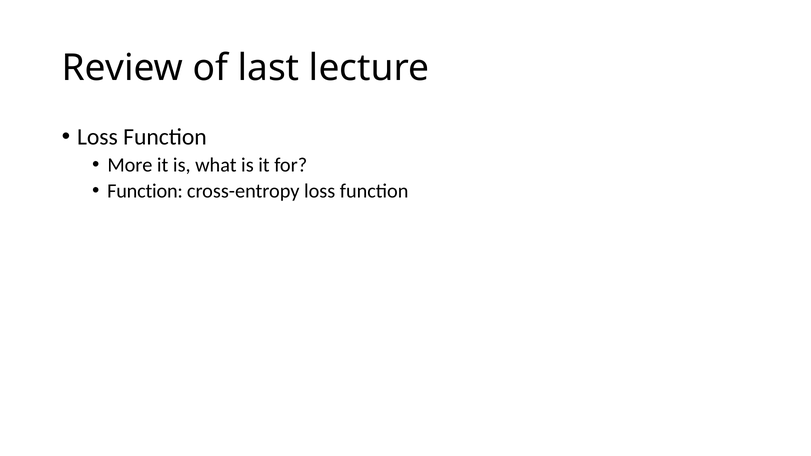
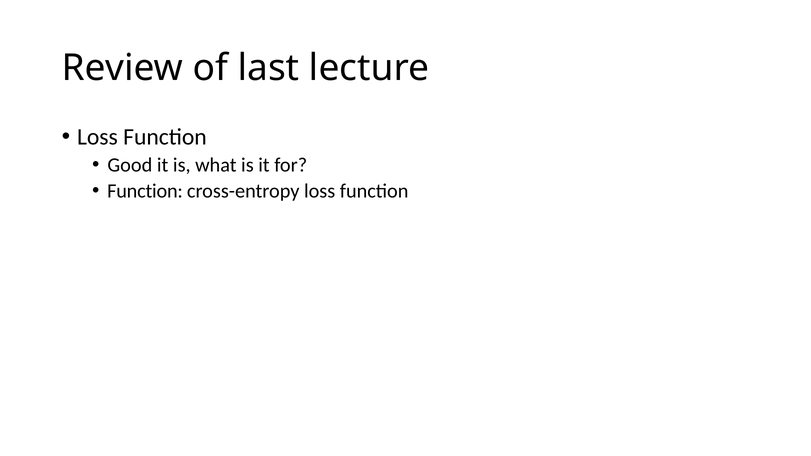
More: More -> Good
